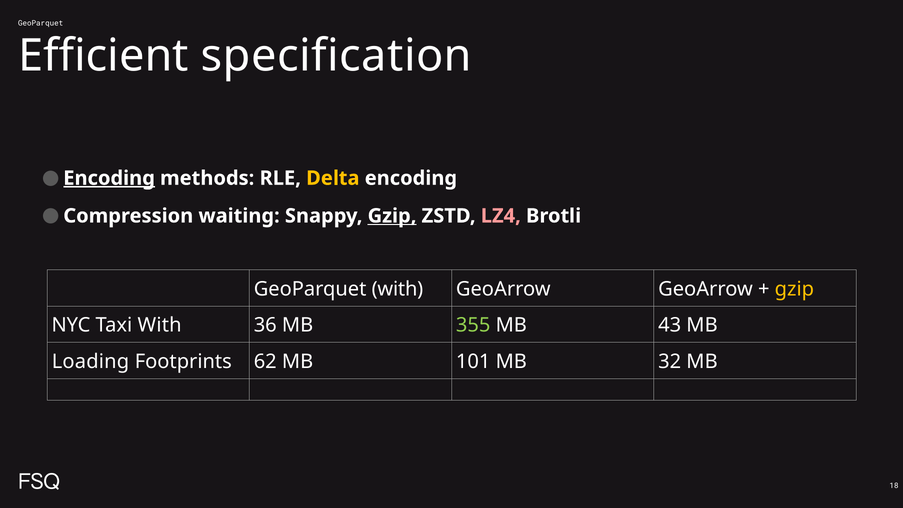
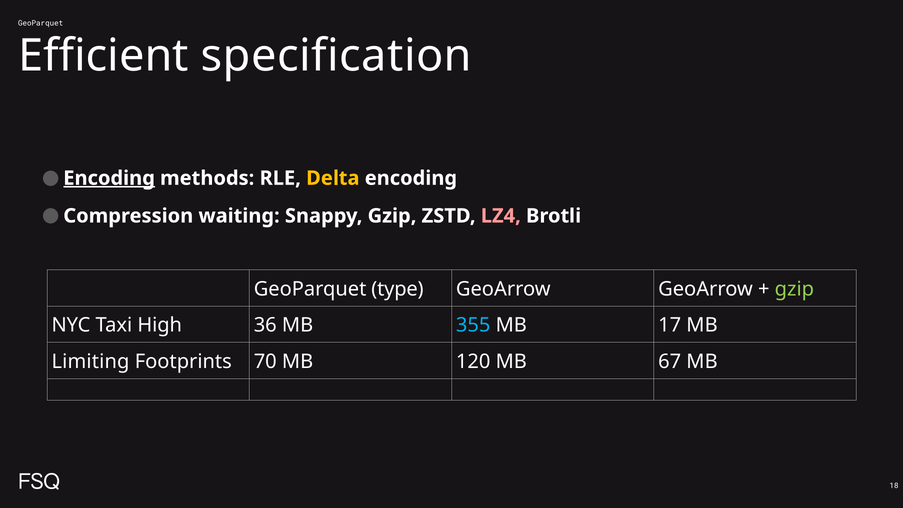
Gzip at (392, 216) underline: present -> none
GeoParquet with: with -> type
gzip at (794, 289) colour: yellow -> light green
Taxi With: With -> High
355 colour: light green -> light blue
43: 43 -> 17
Loading: Loading -> Limiting
62: 62 -> 70
101: 101 -> 120
32: 32 -> 67
